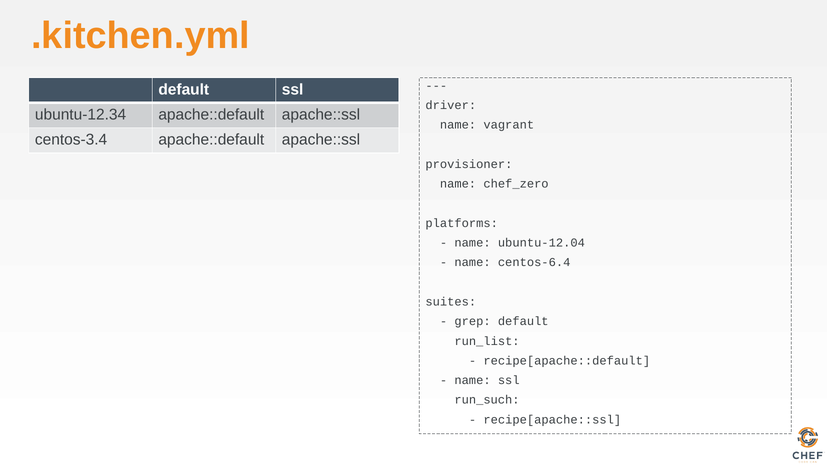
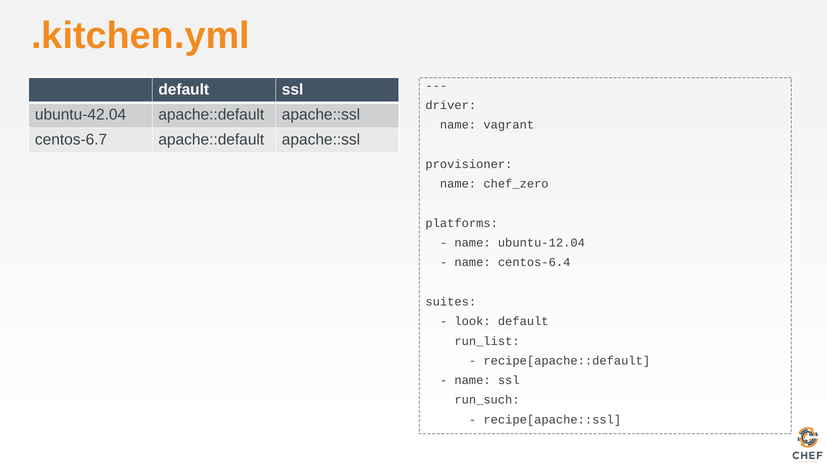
ubuntu-12.34: ubuntu-12.34 -> ubuntu-42.04
centos-3.4: centos-3.4 -> centos-6.7
grep: grep -> look
